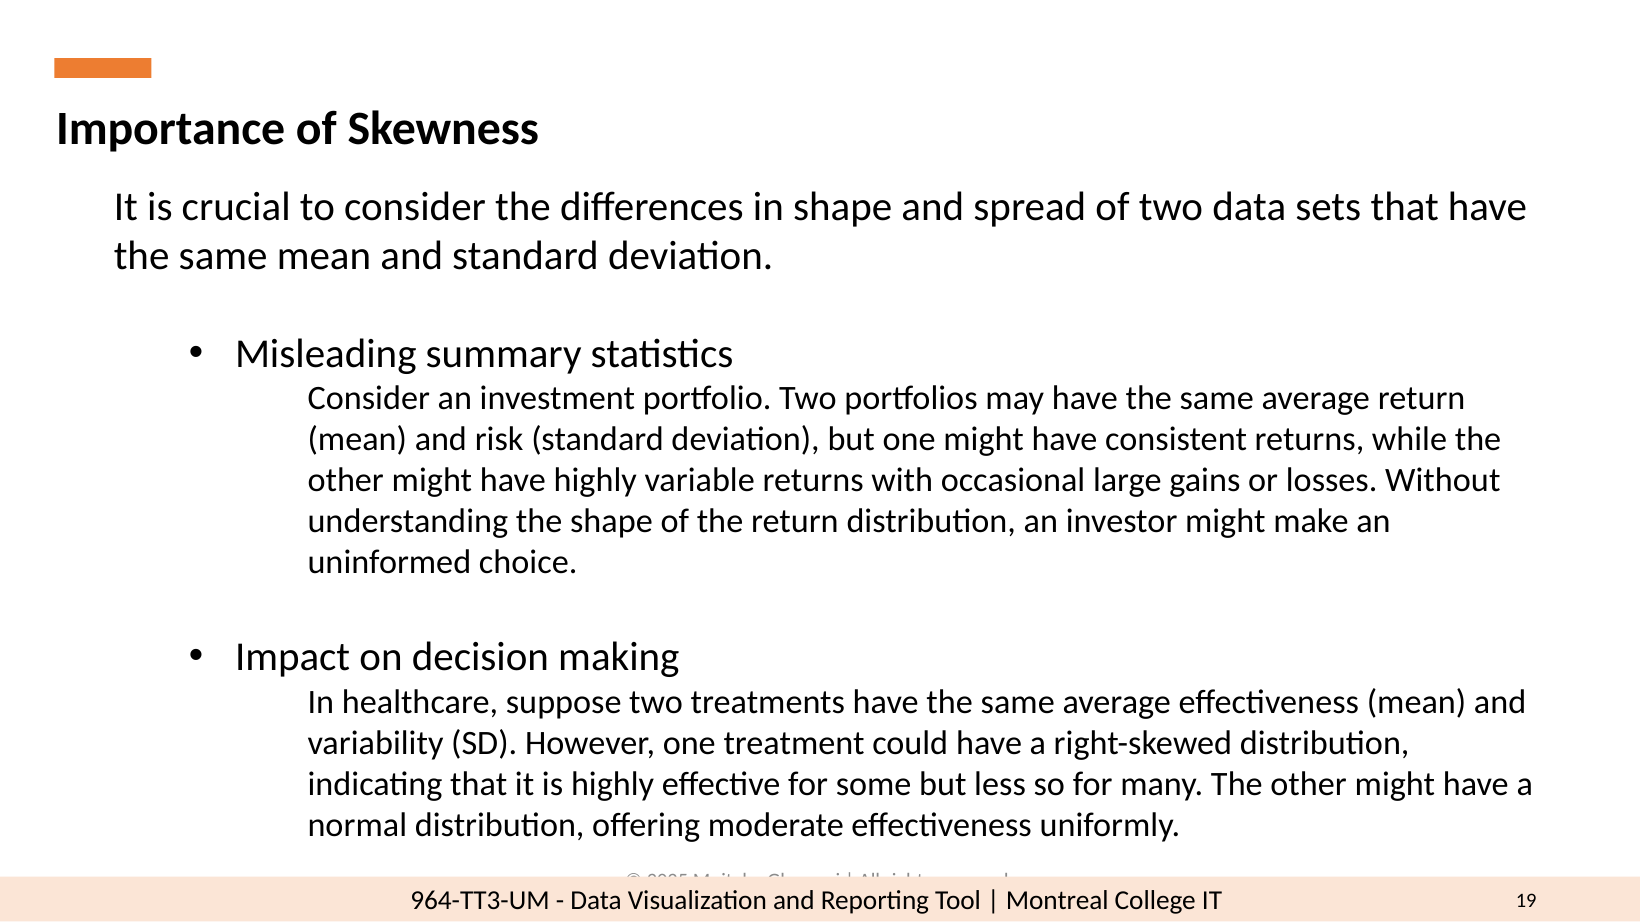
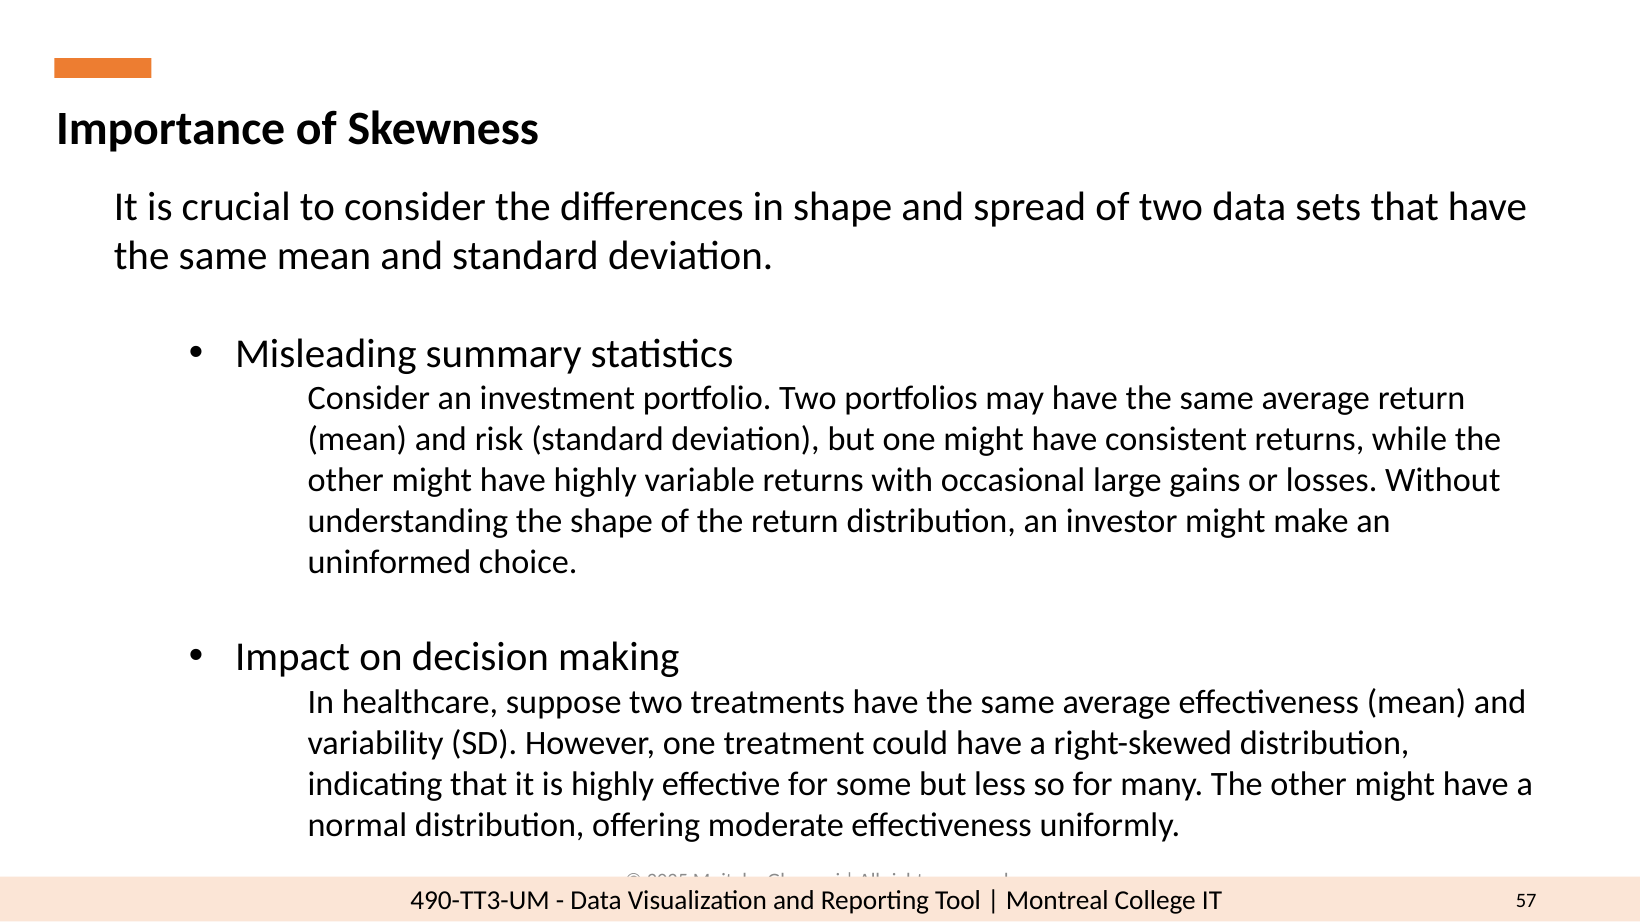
964-TT3-UM: 964-TT3-UM -> 490-TT3-UM
19: 19 -> 57
